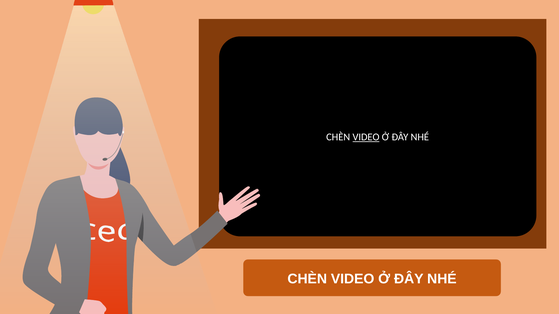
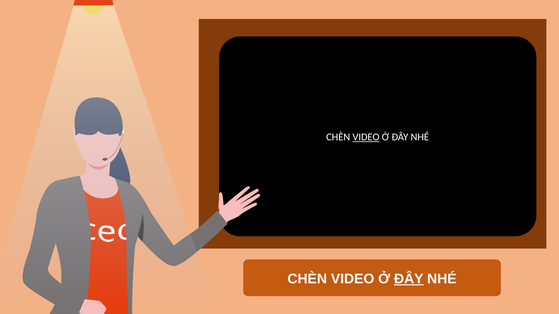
ĐÂY at (409, 279) underline: none -> present
